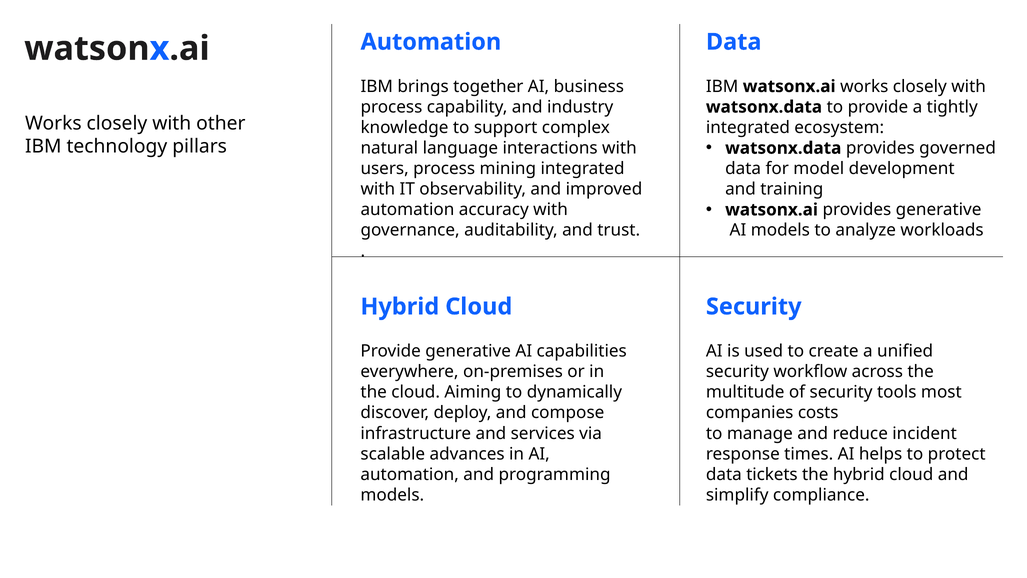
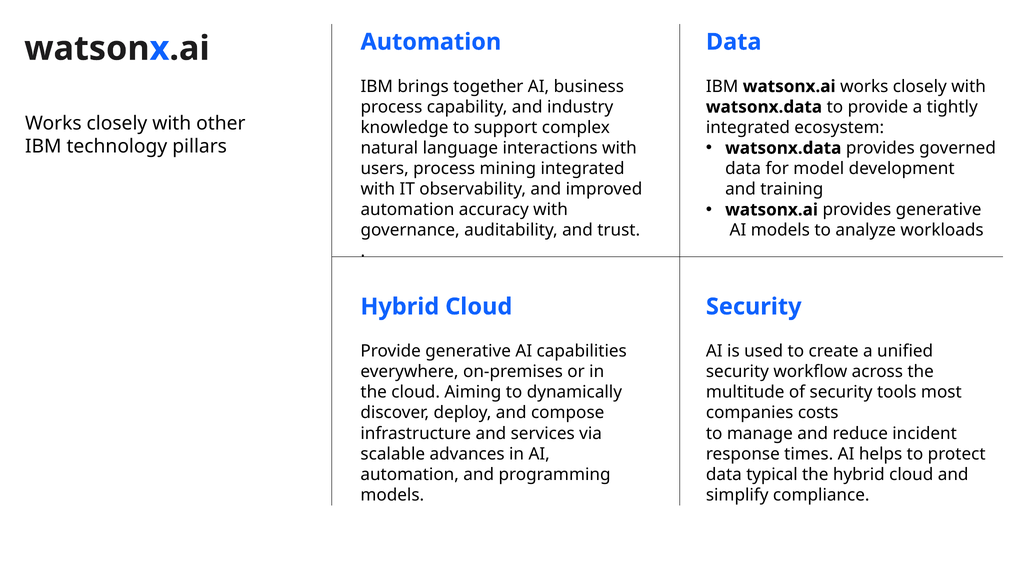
tickets: tickets -> typical
